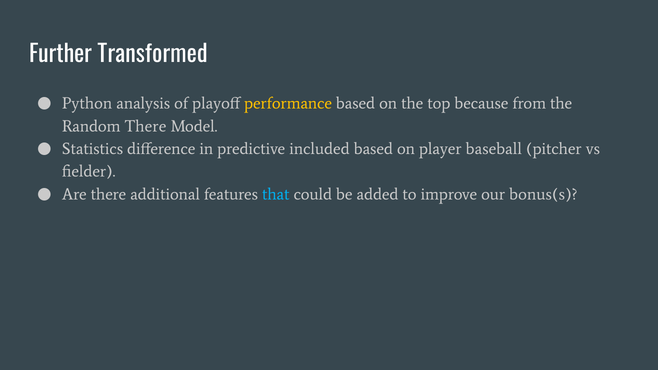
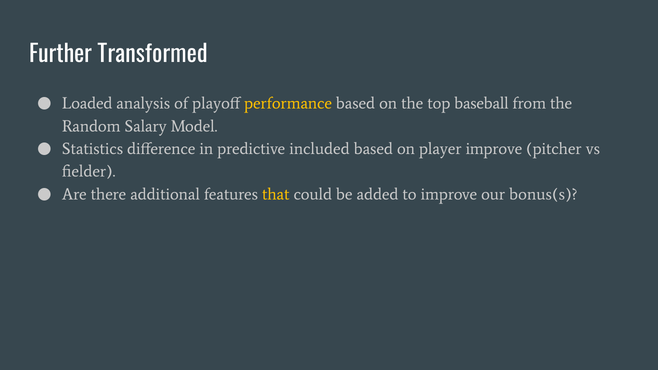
Python: Python -> Loaded
because: because -> baseball
Random There: There -> Salary
player baseball: baseball -> improve
that colour: light blue -> yellow
